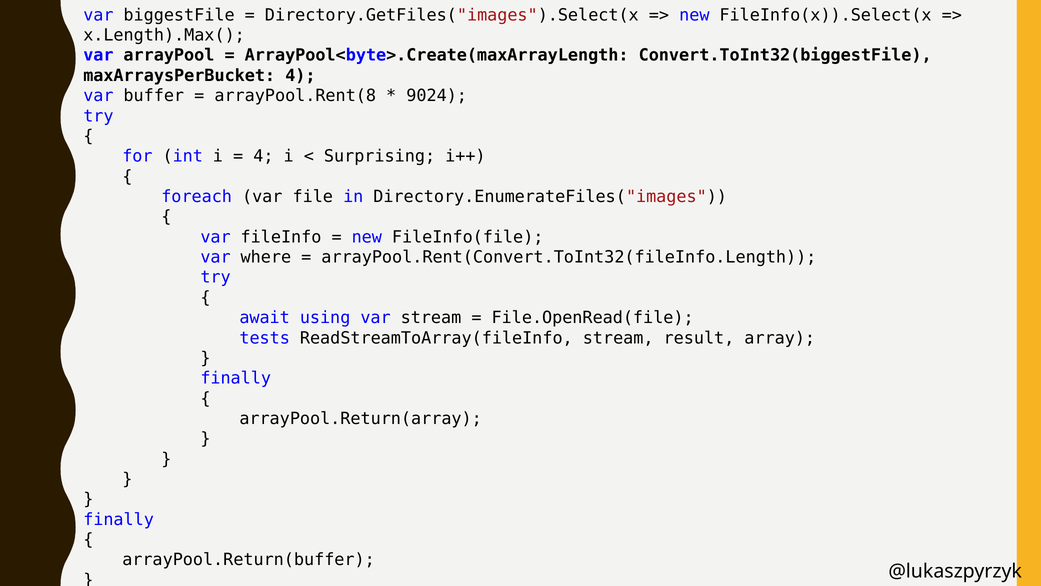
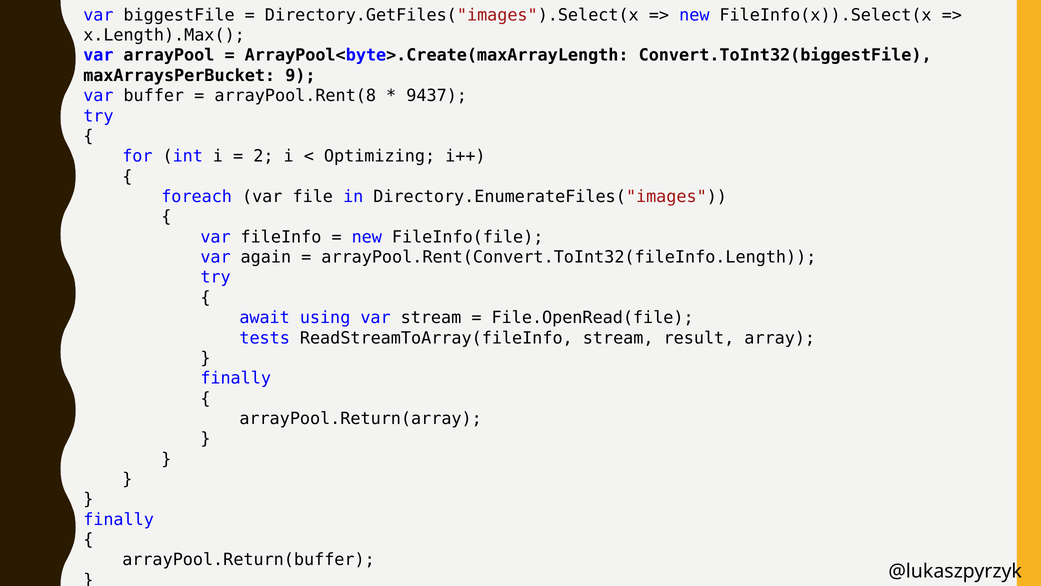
maxArraysPerBucket 4: 4 -> 9
9024: 9024 -> 9437
4 at (263, 156): 4 -> 2
Surprising: Surprising -> Optimizing
where: where -> again
